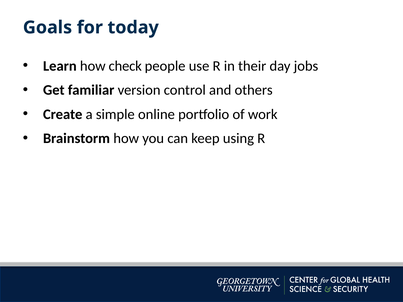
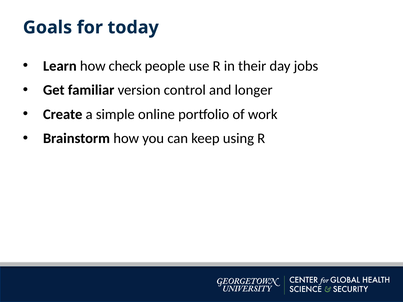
others: others -> longer
